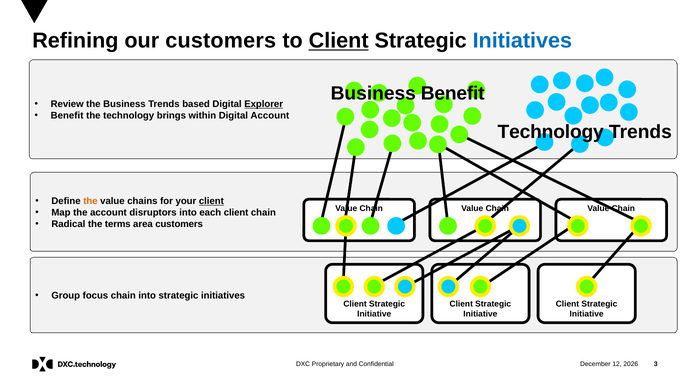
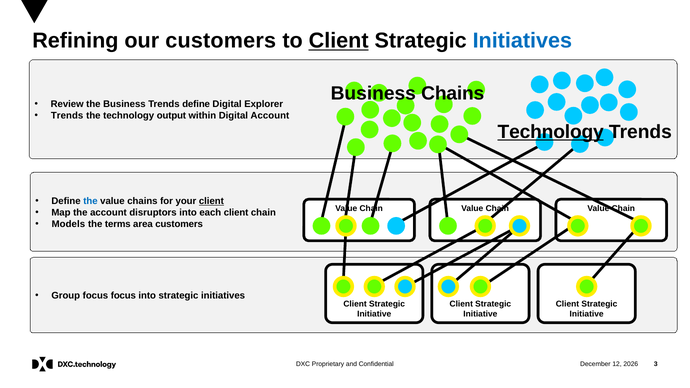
Business Benefit: Benefit -> Chains
Trends based: based -> define
Explorer underline: present -> none
Benefit at (67, 116): Benefit -> Trends
brings: brings -> output
Technology at (551, 132) underline: none -> present
the at (90, 201) colour: orange -> blue
Radical: Radical -> Models
focus chain: chain -> focus
